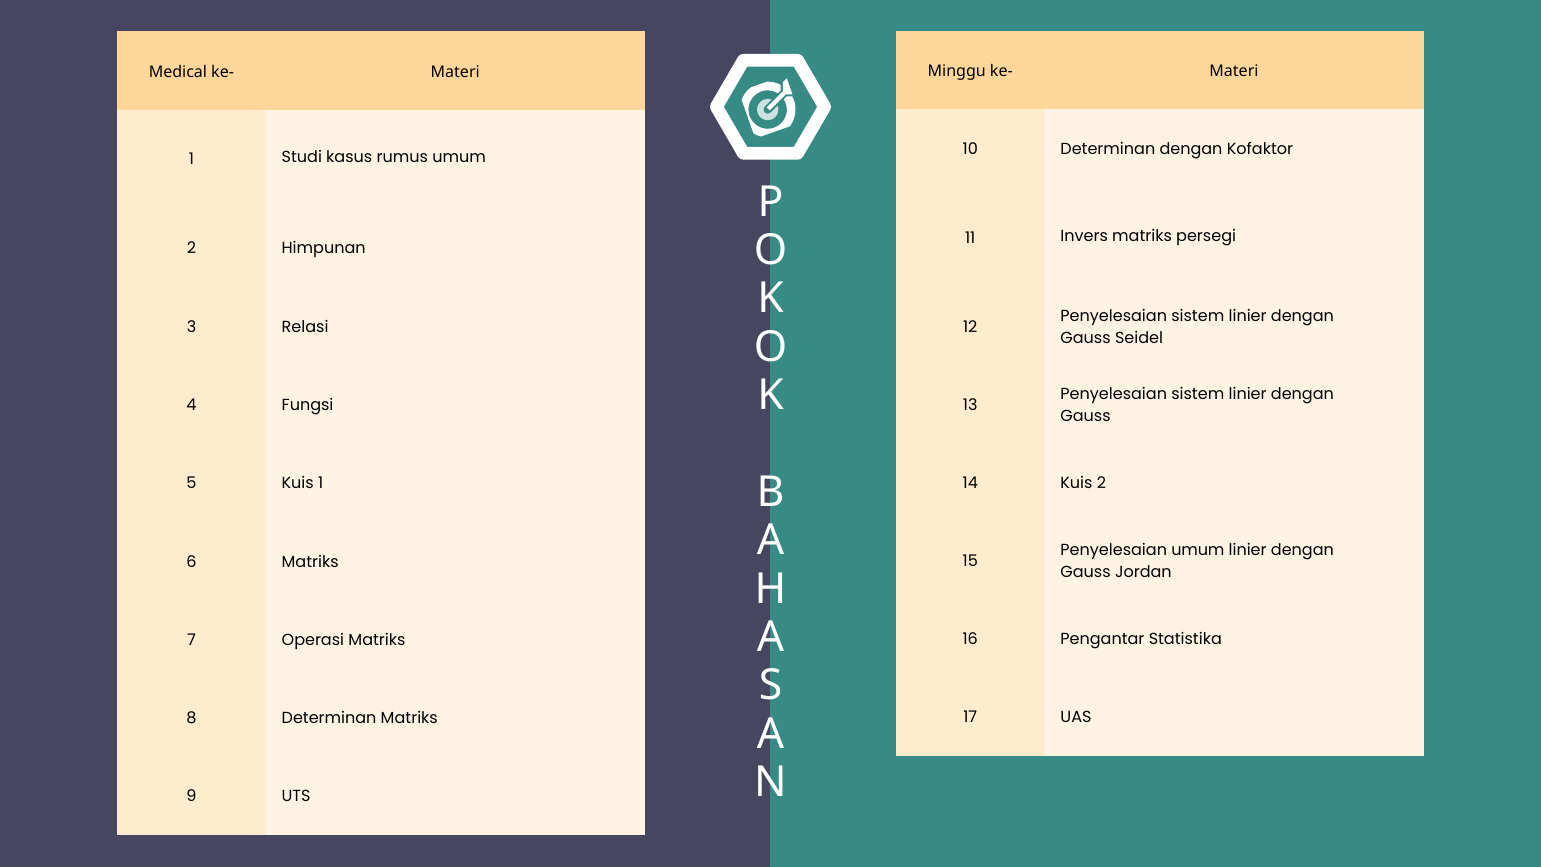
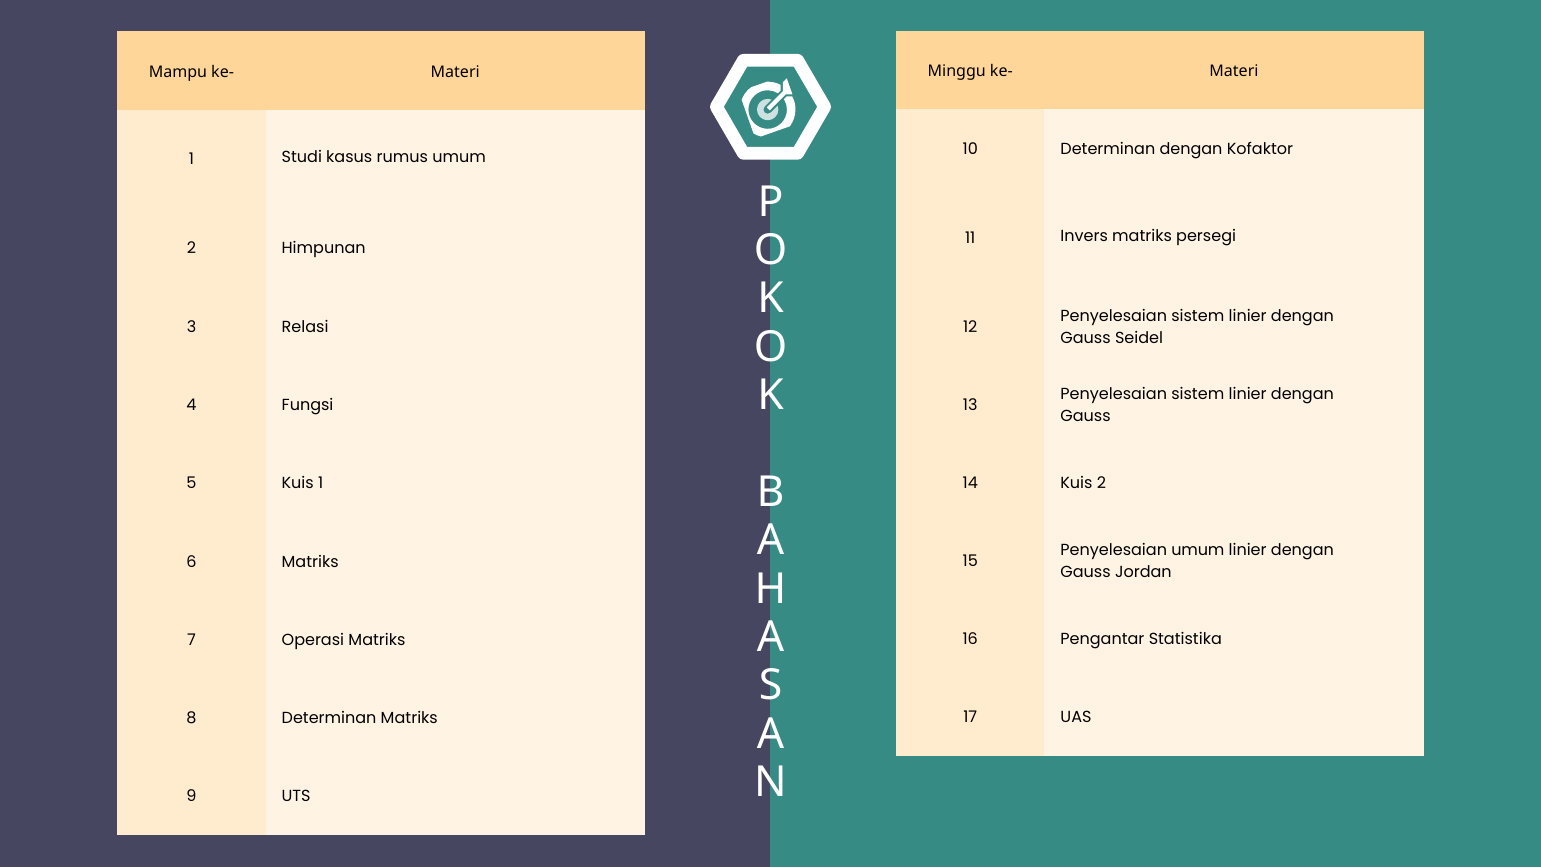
Medical: Medical -> Mampu
